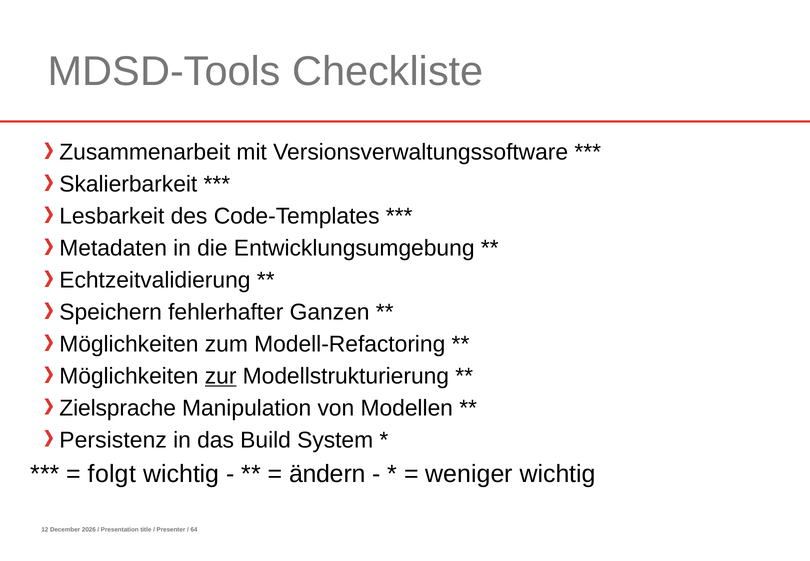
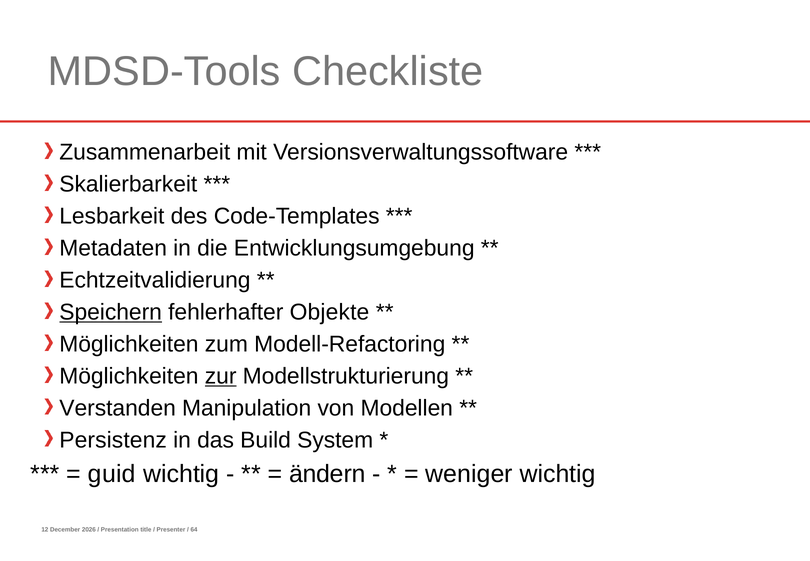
Speichern underline: none -> present
Ganzen: Ganzen -> Objekte
Zielsprache: Zielsprache -> Verstanden
folgt: folgt -> guid
